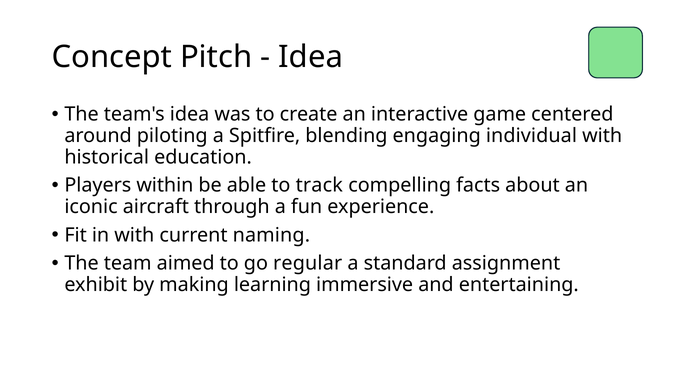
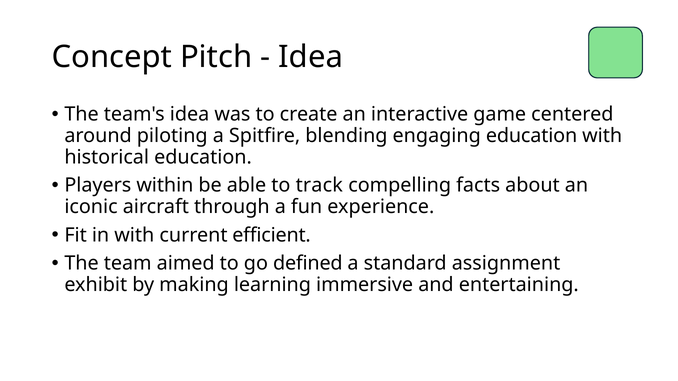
engaging individual: individual -> education
naming: naming -> efficient
regular: regular -> defined
